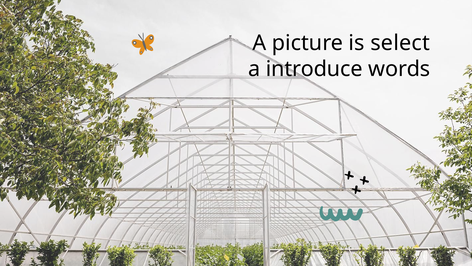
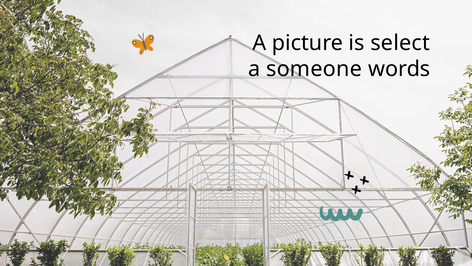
introduce: introduce -> someone
